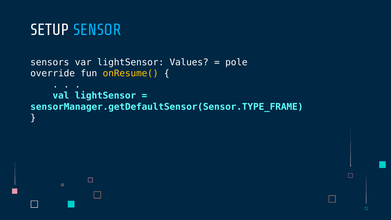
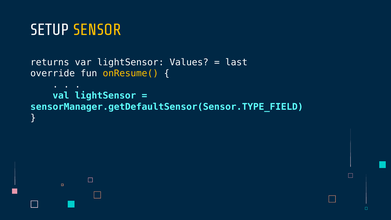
SENSOR colour: light blue -> yellow
sensors: sensors -> returns
pole: pole -> last
sensorManager.getDefaultSensor(Sensor.TYPE_FRAME: sensorManager.getDefaultSensor(Sensor.TYPE_FRAME -> sensorManager.getDefaultSensor(Sensor.TYPE_FIELD
